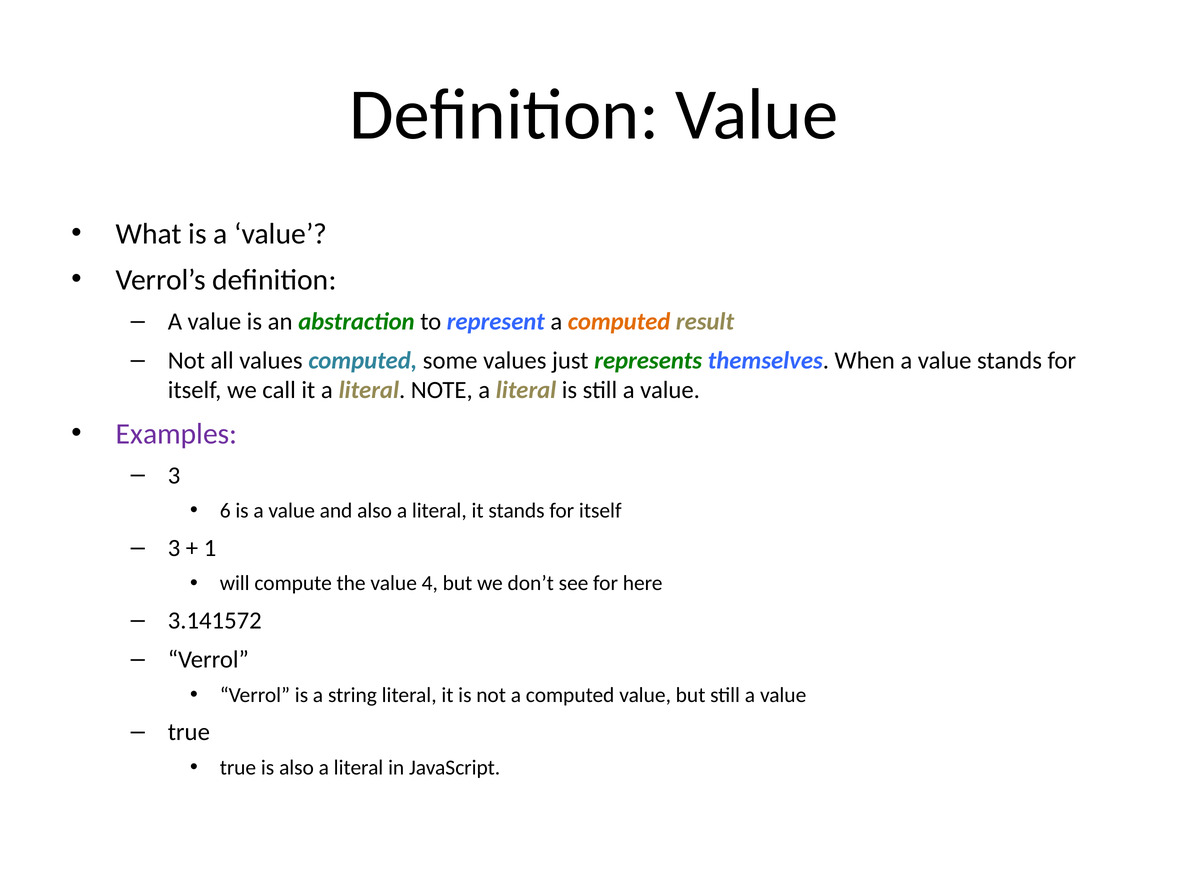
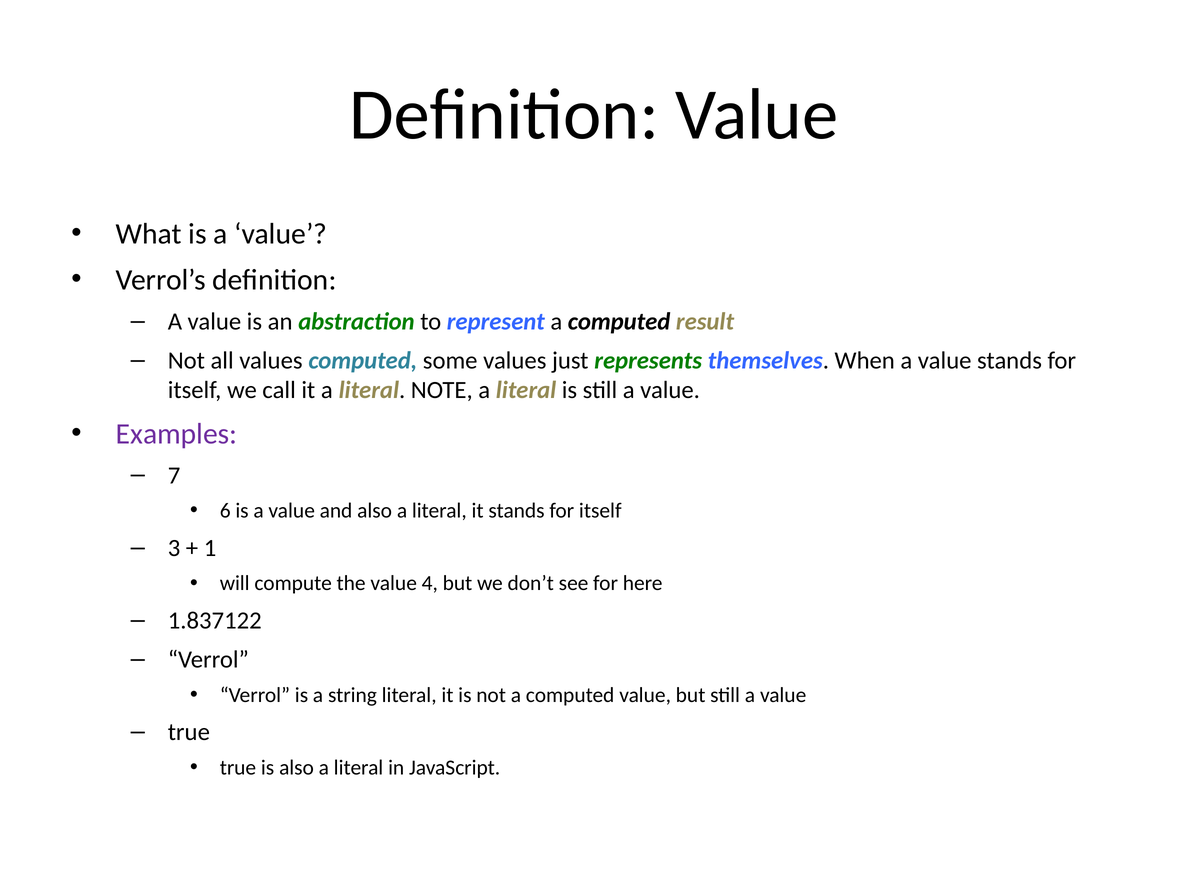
computed at (619, 322) colour: orange -> black
3 at (174, 475): 3 -> 7
3.141572: 3.141572 -> 1.837122
